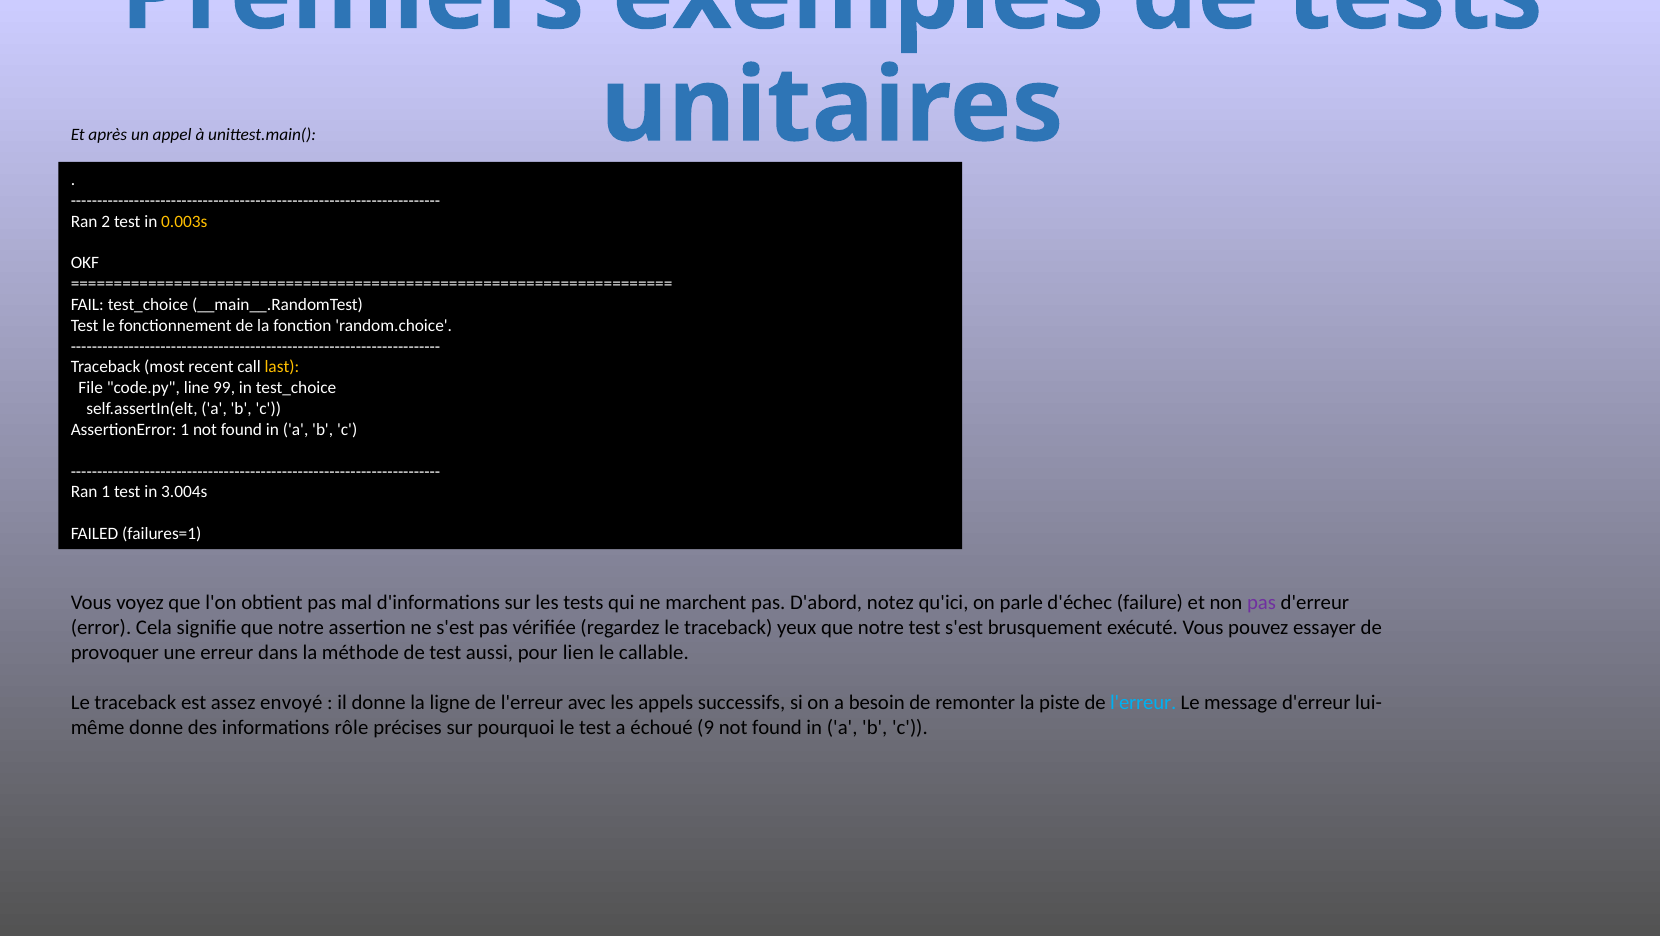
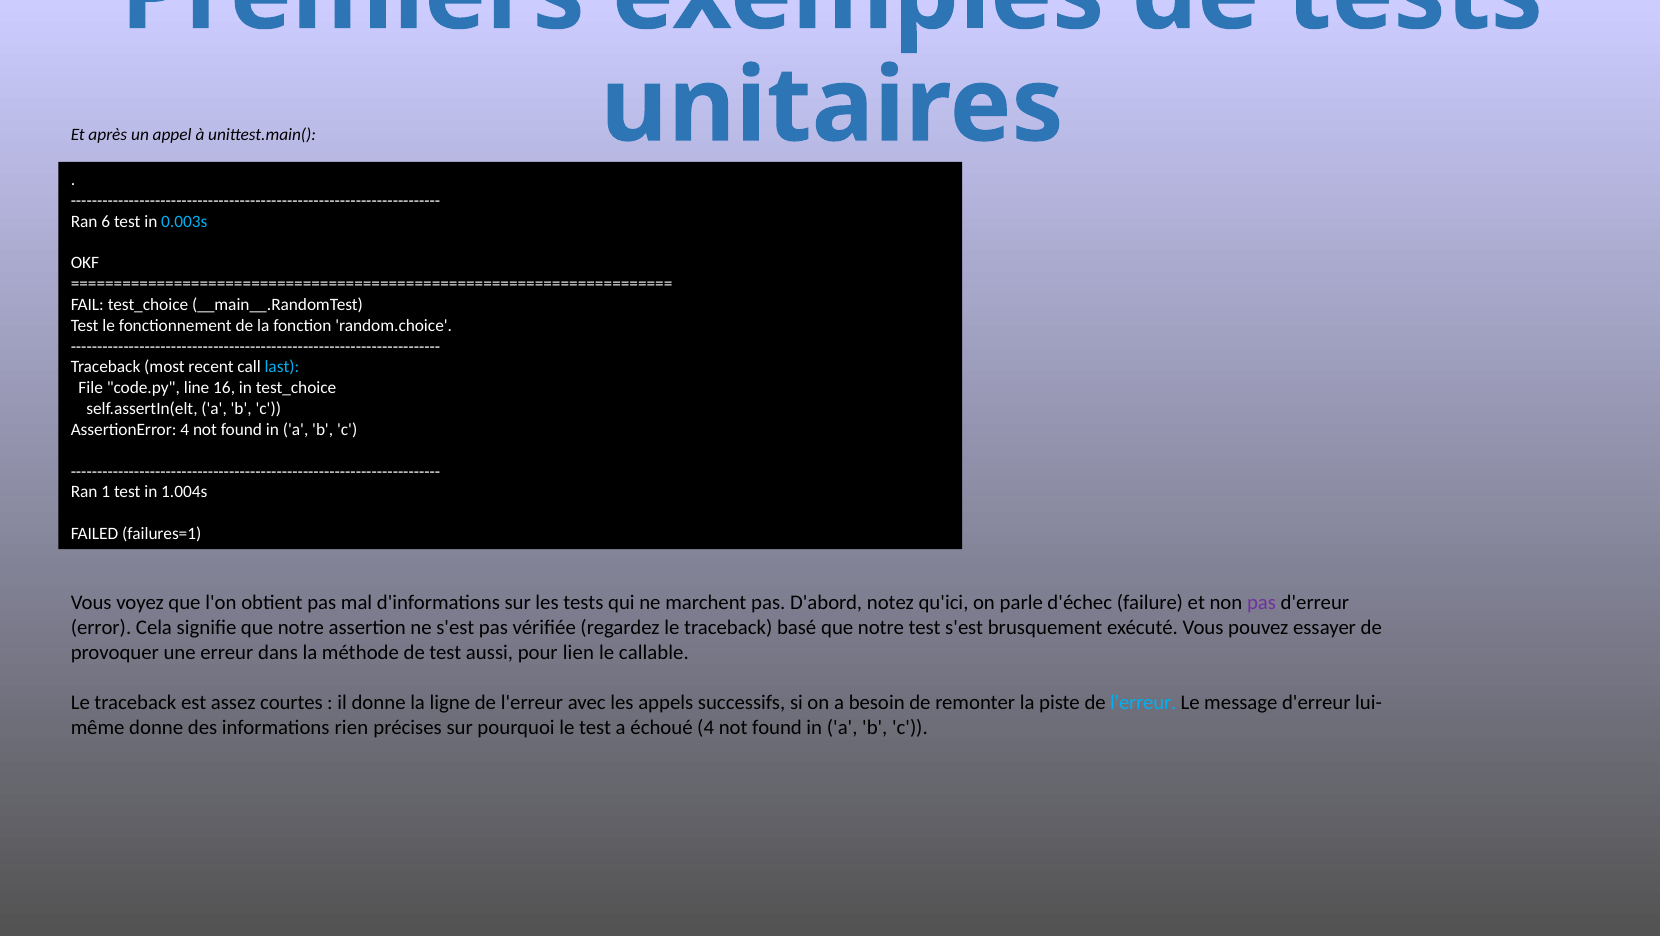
2: 2 -> 6
0.003s colour: yellow -> light blue
last colour: yellow -> light blue
99: 99 -> 16
AssertionError 1: 1 -> 4
3.004s: 3.004s -> 1.004s
yeux: yeux -> basé
envoyé: envoyé -> courtes
rôle: rôle -> rien
échoué 9: 9 -> 4
